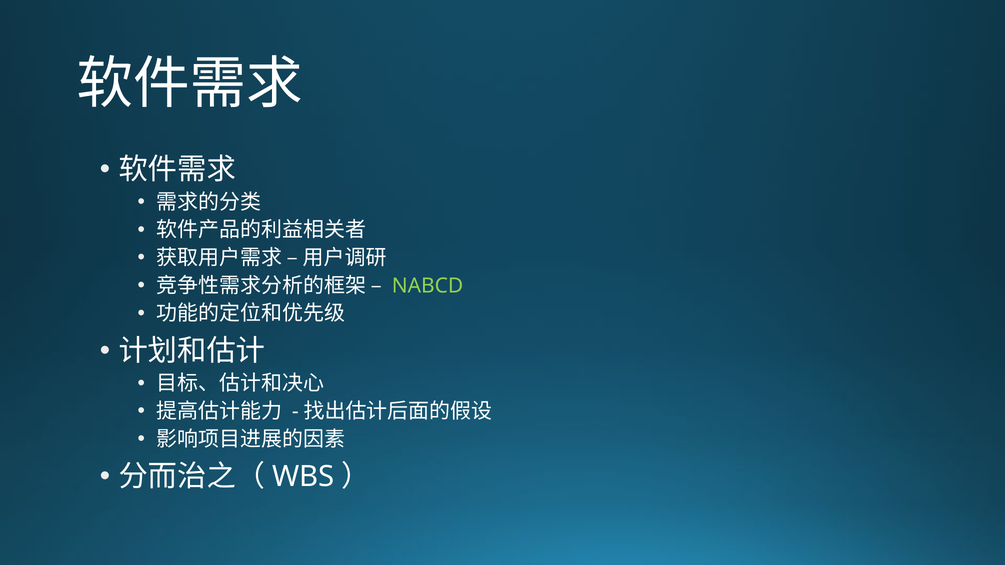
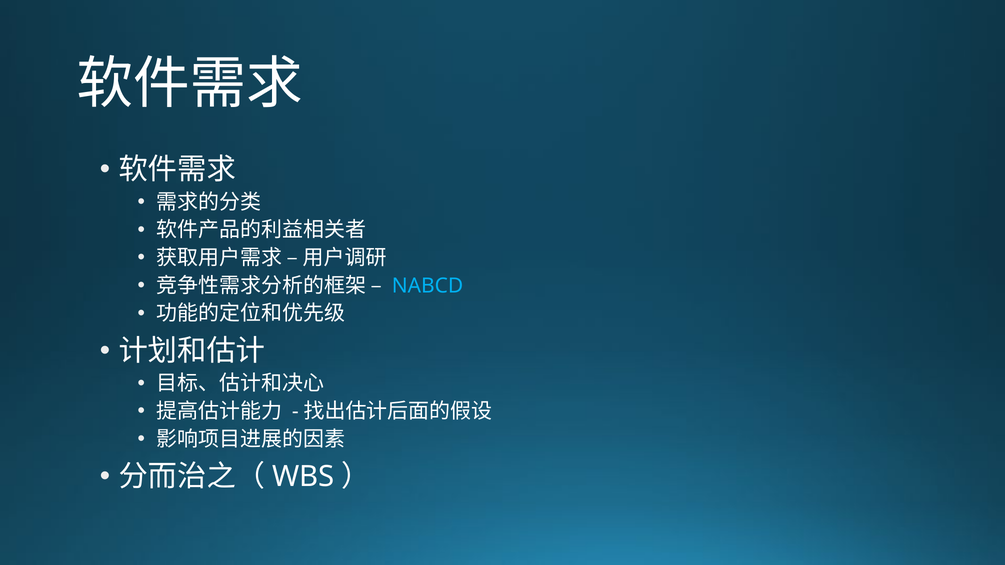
NABCD colour: light green -> light blue
